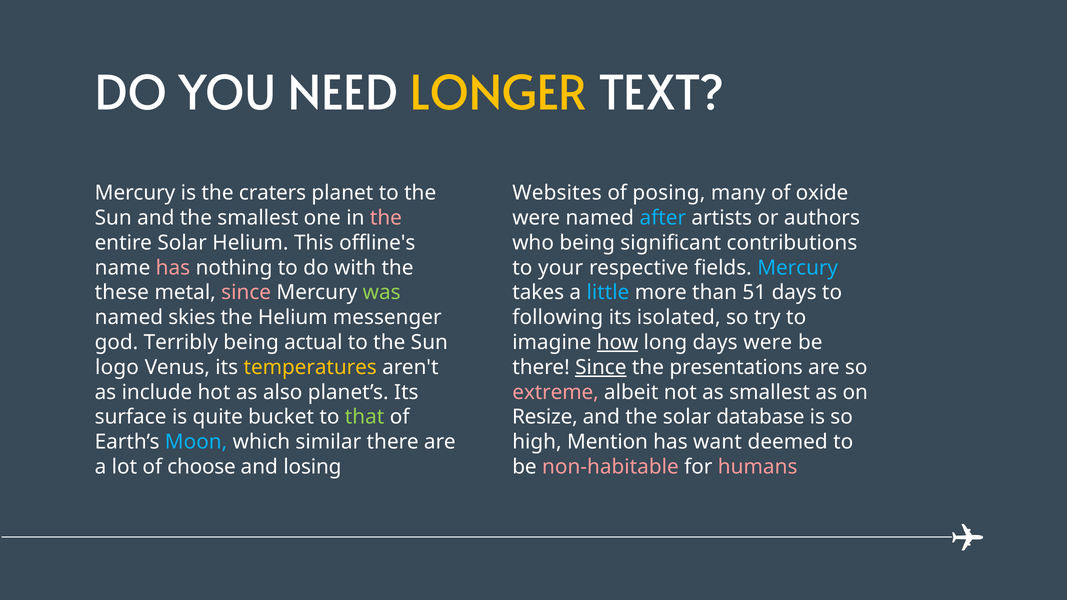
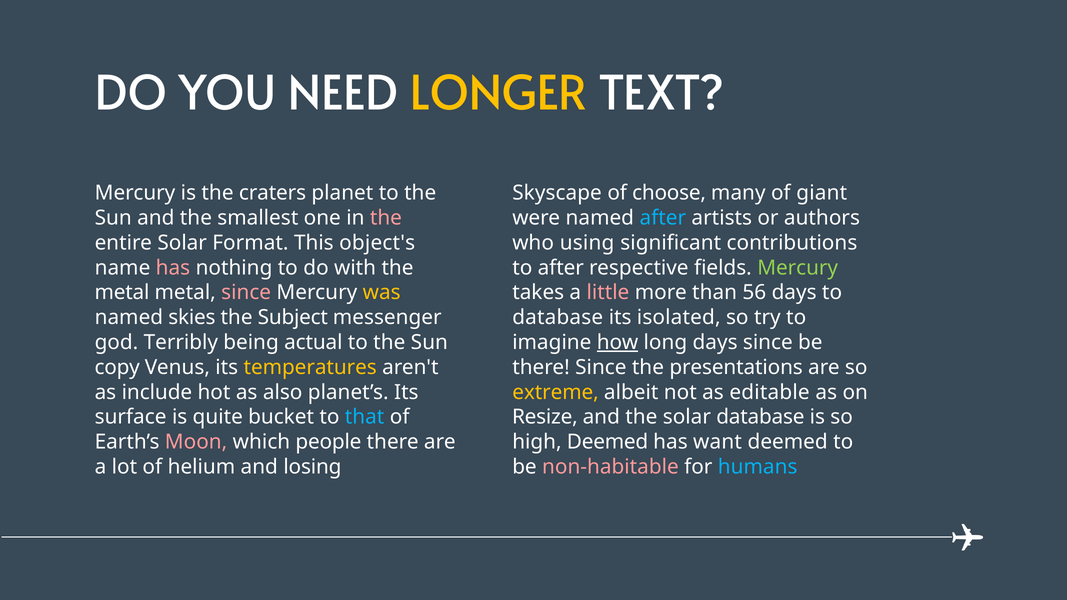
Websites: Websites -> Skyscape
posing: posing -> choose
oxide: oxide -> giant
Solar Helium: Helium -> Format
offline's: offline's -> object's
who being: being -> using
to your: your -> after
Mercury at (798, 268) colour: light blue -> light green
these at (122, 293): these -> metal
was colour: light green -> yellow
little colour: light blue -> pink
51: 51 -> 56
the Helium: Helium -> Subject
following at (558, 318): following -> database
days were: were -> since
logo: logo -> copy
Since at (601, 367) underline: present -> none
extreme colour: pink -> yellow
as smallest: smallest -> editable
that colour: light green -> light blue
Moon colour: light blue -> pink
similar: similar -> people
high Mention: Mention -> Deemed
choose: choose -> helium
humans colour: pink -> light blue
